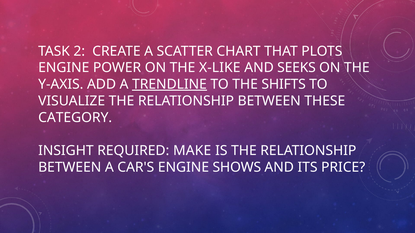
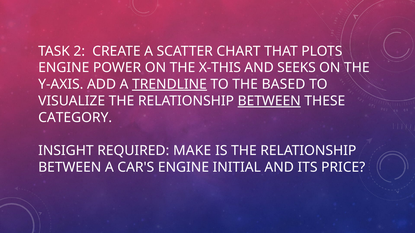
X-LIKE: X-LIKE -> X-THIS
SHIFTS: SHIFTS -> BASED
BETWEEN at (269, 101) underline: none -> present
SHOWS: SHOWS -> INITIAL
